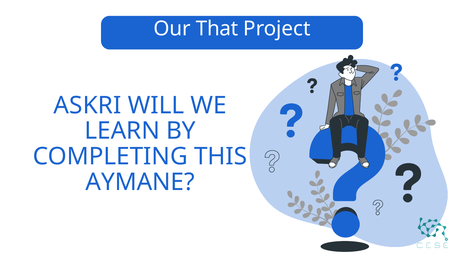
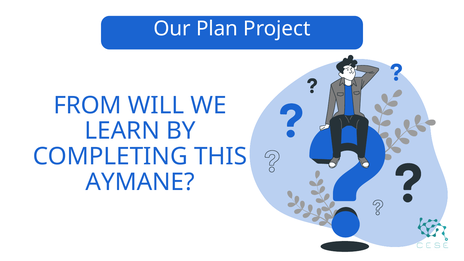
That: That -> Plan
ASKRI: ASKRI -> FROM
